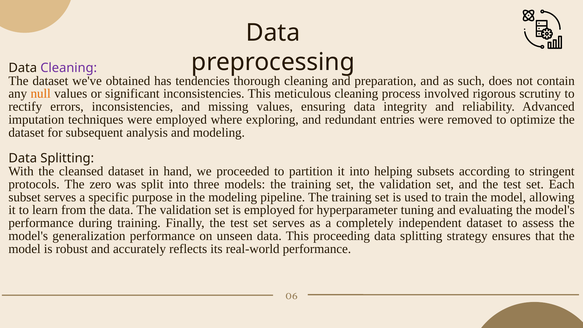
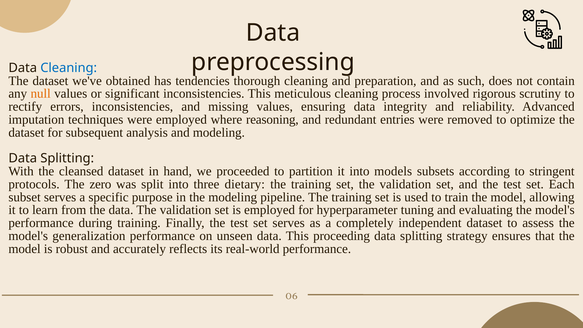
Cleaning at (69, 68) colour: purple -> blue
exploring: exploring -> reasoning
helping: helping -> models
models: models -> dietary
